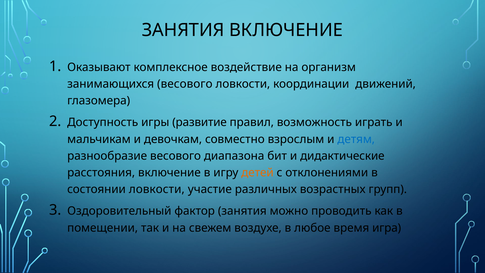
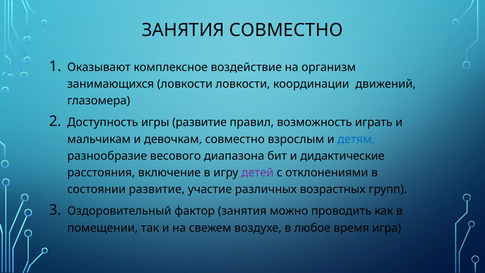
ЗАНЯТИЯ ВКЛЮЧЕНИЕ: ВКЛЮЧЕНИЕ -> СОВМЕСТНО
занимающихся весового: весового -> ловкости
детей colour: orange -> purple
состоянии ловкости: ловкости -> развитие
